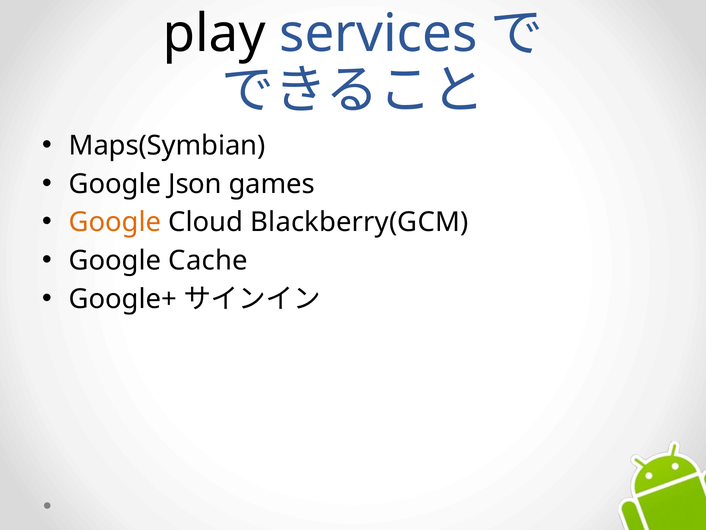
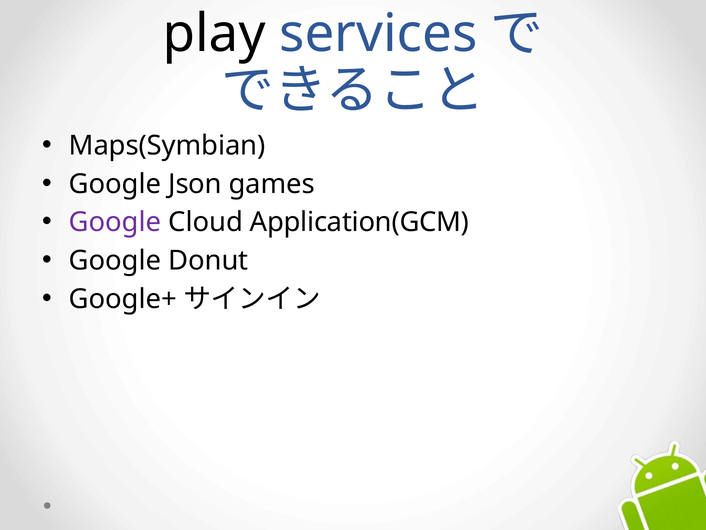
Google at (115, 222) colour: orange -> purple
Blackberry(GCM: Blackberry(GCM -> Application(GCM
Cache: Cache -> Donut
